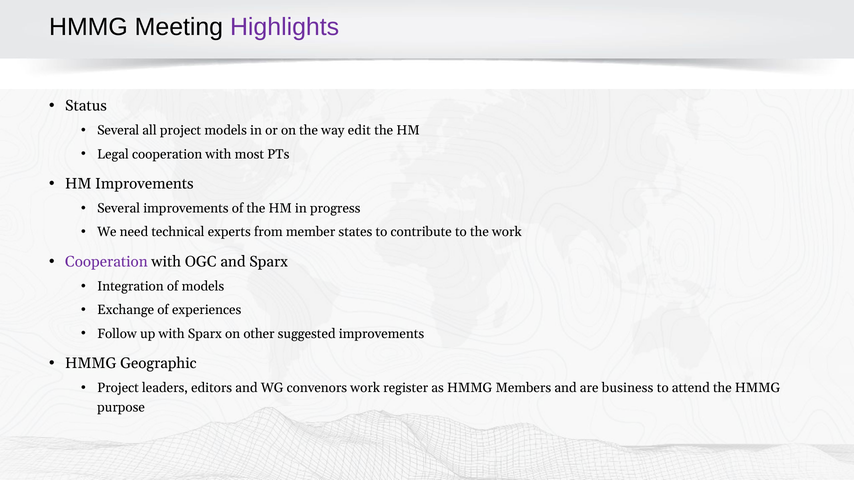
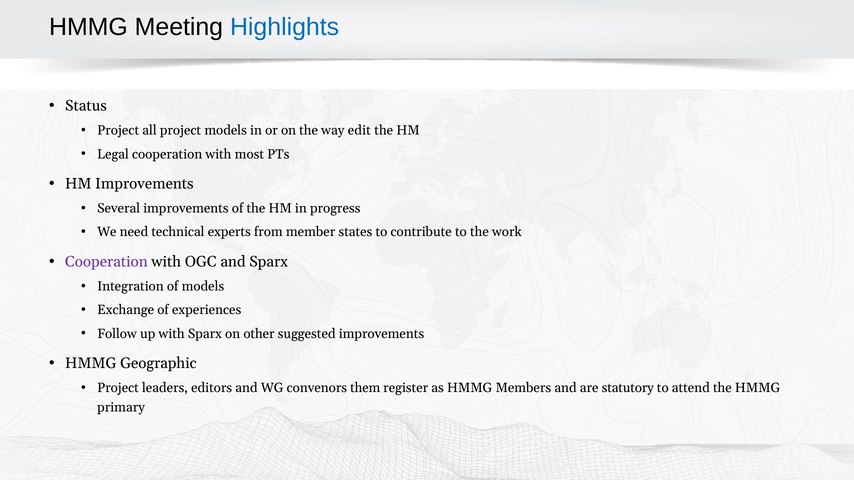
Highlights colour: purple -> blue
Several at (118, 131): Several -> Project
convenors work: work -> them
business: business -> statutory
purpose: purpose -> primary
